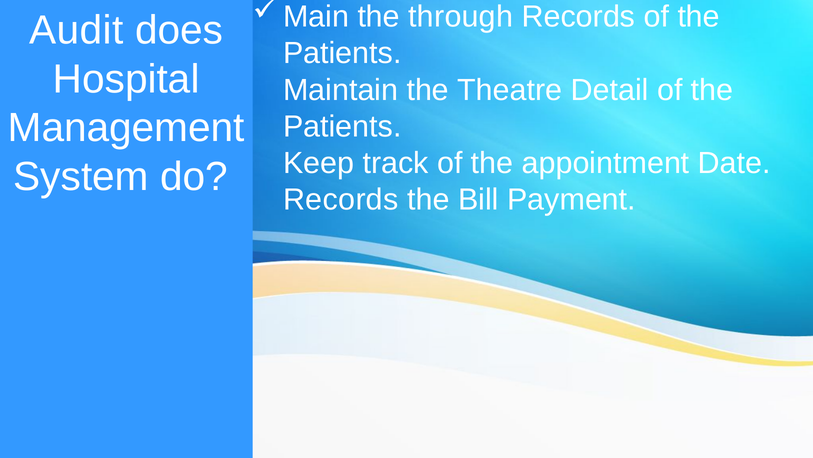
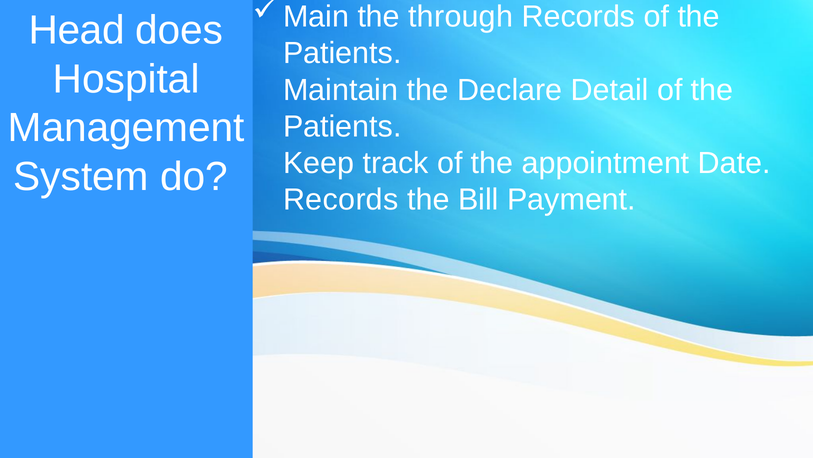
Audit: Audit -> Head
Theatre: Theatre -> Declare
